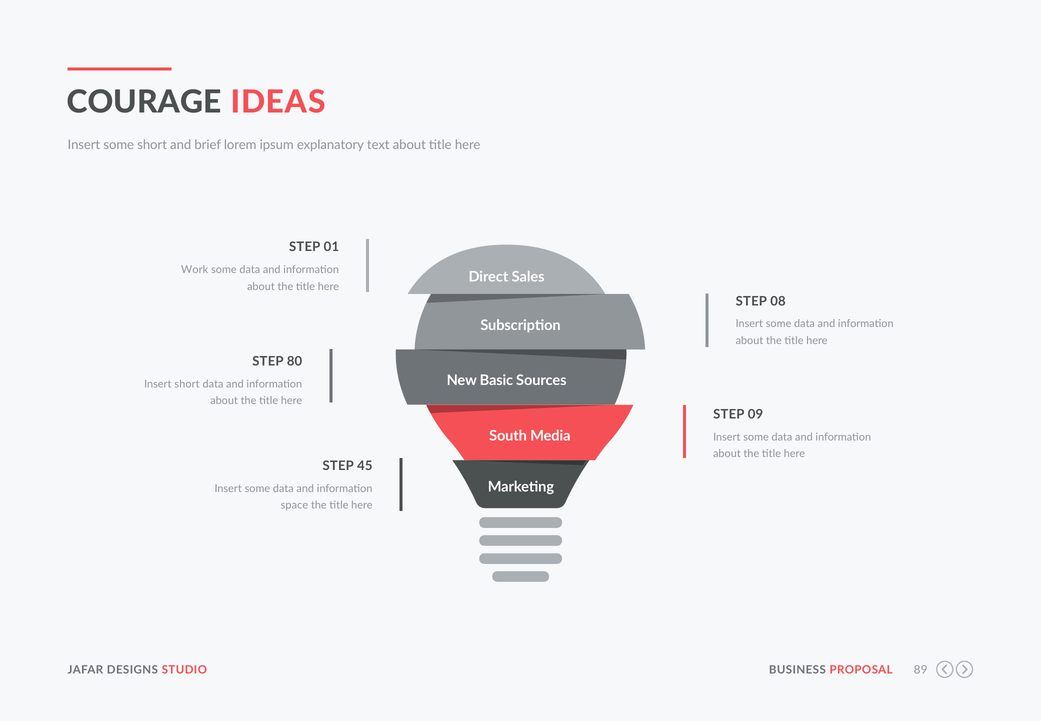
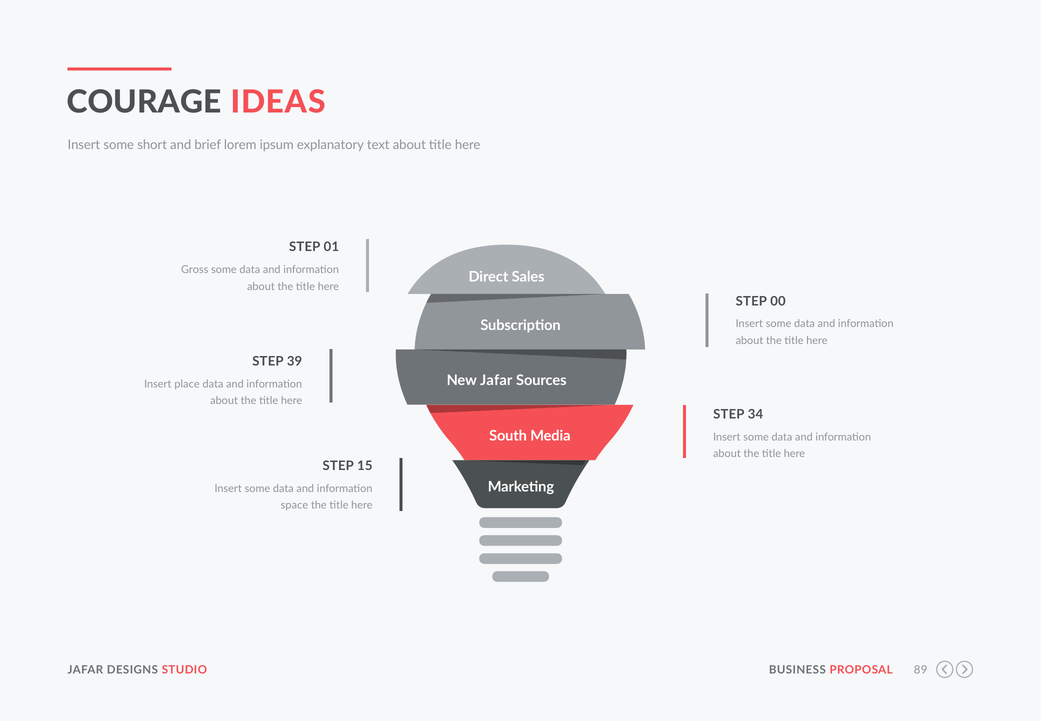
Work: Work -> Gross
08: 08 -> 00
80: 80 -> 39
New Basic: Basic -> Jafar
Insert short: short -> place
09: 09 -> 34
45: 45 -> 15
